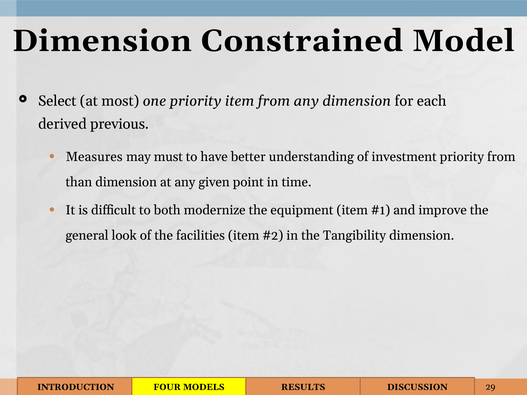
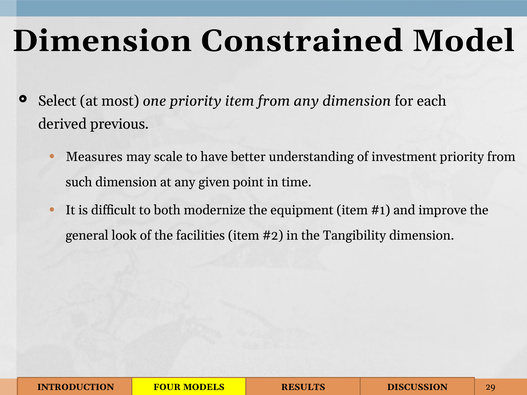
must: must -> scale
than: than -> such
